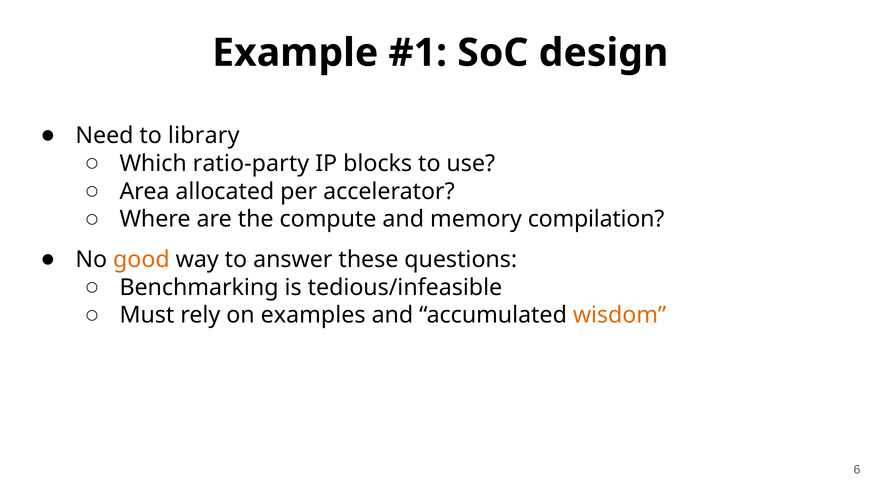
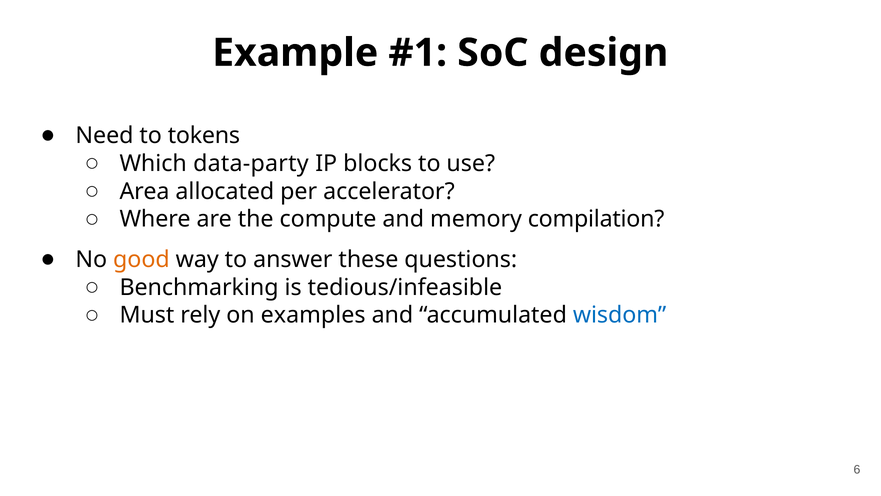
library: library -> tokens
ratio-party: ratio-party -> data-party
wisdom colour: orange -> blue
